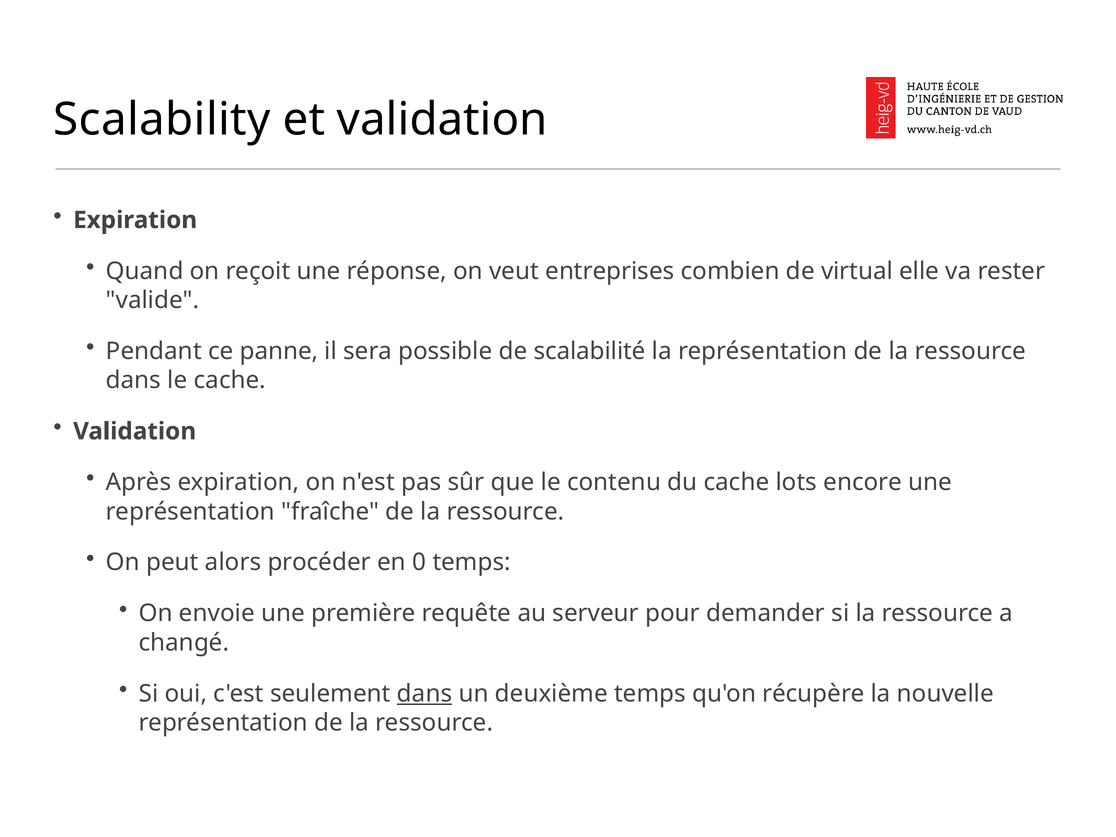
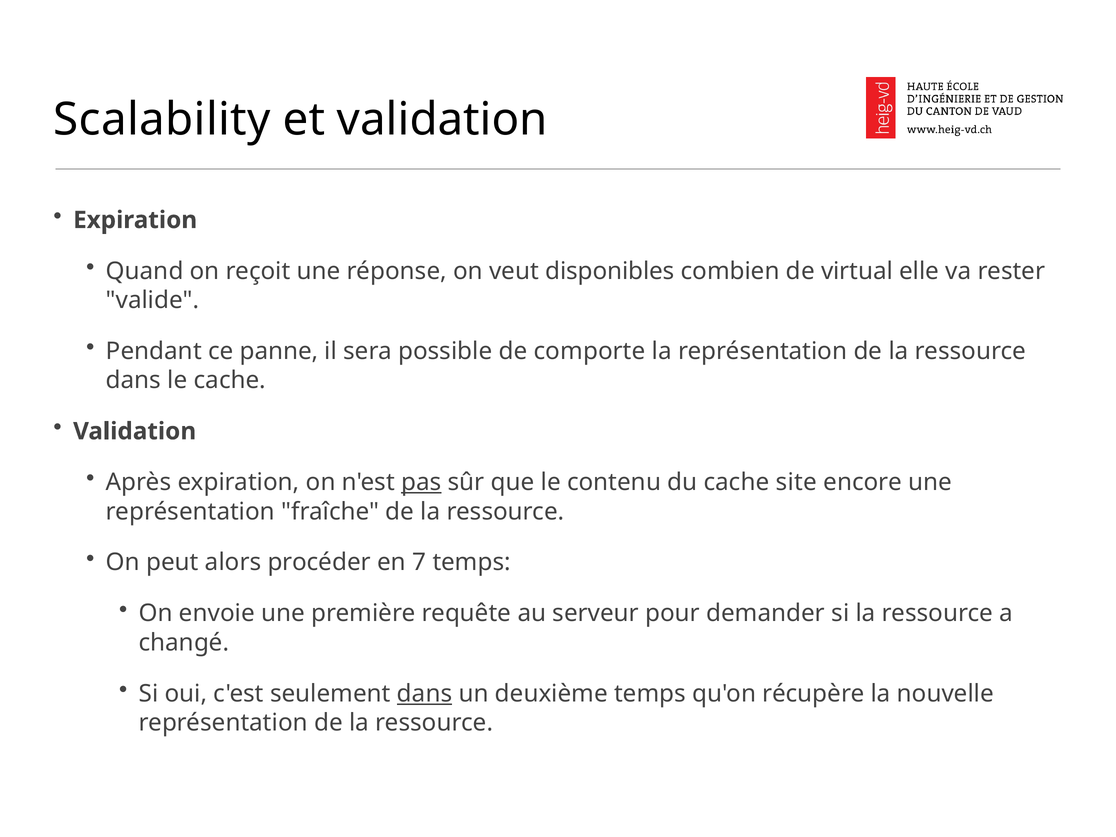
entreprises: entreprises -> disponibles
scalabilité: scalabilité -> comporte
pas underline: none -> present
lots: lots -> site
0: 0 -> 7
